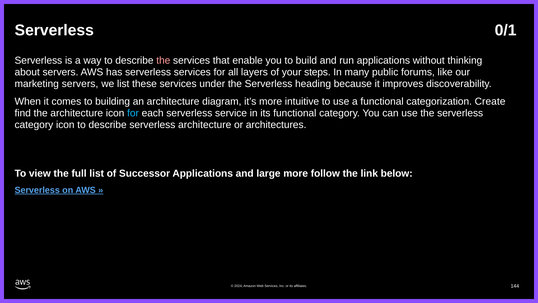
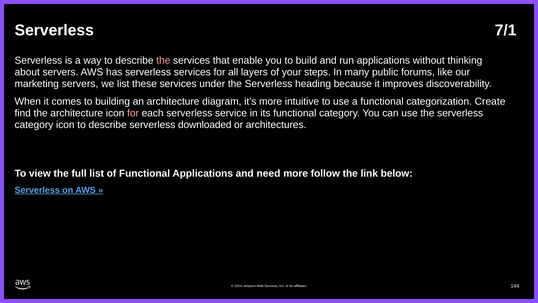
0/1: 0/1 -> 7/1
for at (133, 113) colour: light blue -> pink
serverless architecture: architecture -> downloaded
of Successor: Successor -> Functional
large: large -> need
